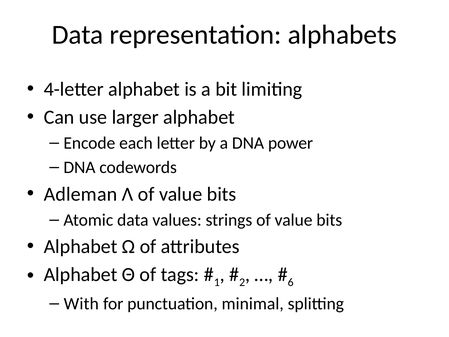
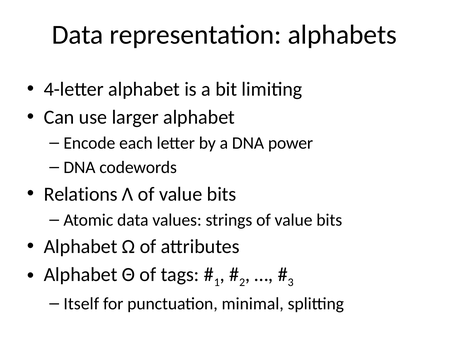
Adleman: Adleman -> Relations
6: 6 -> 3
With: With -> Itself
